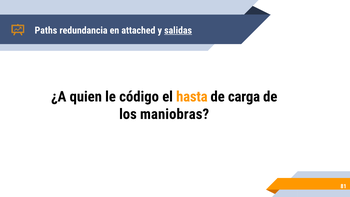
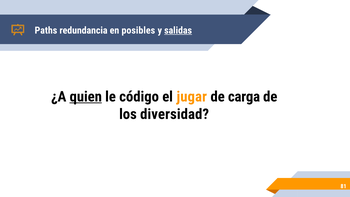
attached: attached -> posibles
quien underline: none -> present
hasta: hasta -> jugar
maniobras: maniobras -> diversidad
